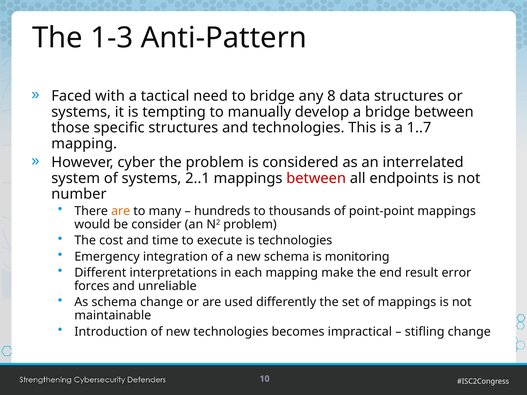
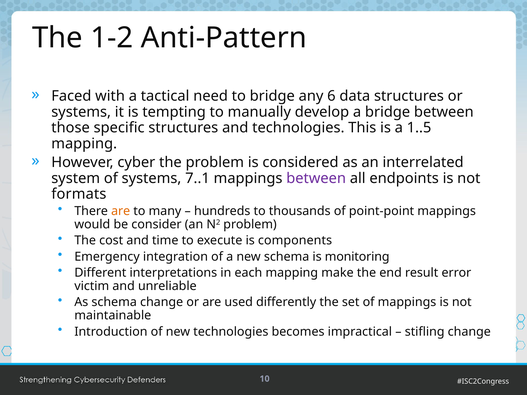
1-3: 1-3 -> 1-2
8: 8 -> 6
1..7: 1..7 -> 1..5
2..1: 2..1 -> 7..1
between at (316, 178) colour: red -> purple
number: number -> formats
is technologies: technologies -> components
forces: forces -> victim
